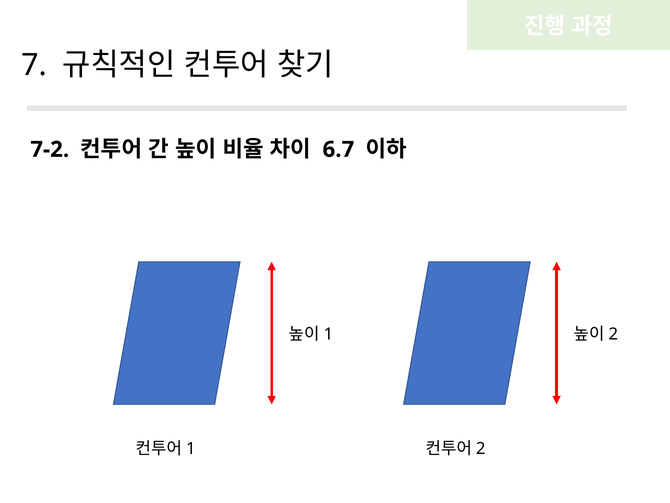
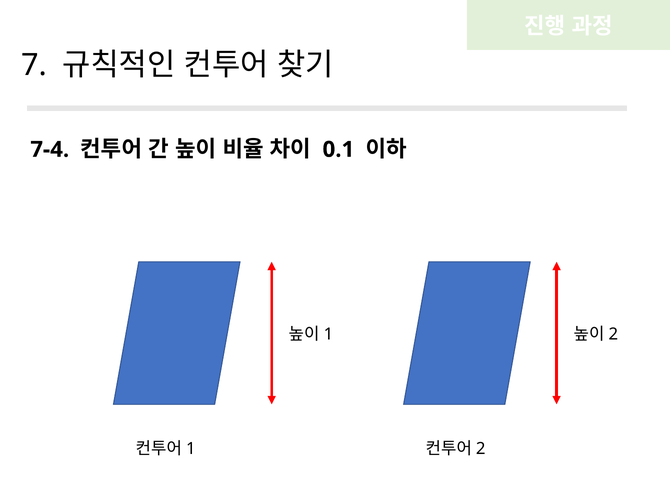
7-2: 7-2 -> 7-4
6.7: 6.7 -> 0.1
